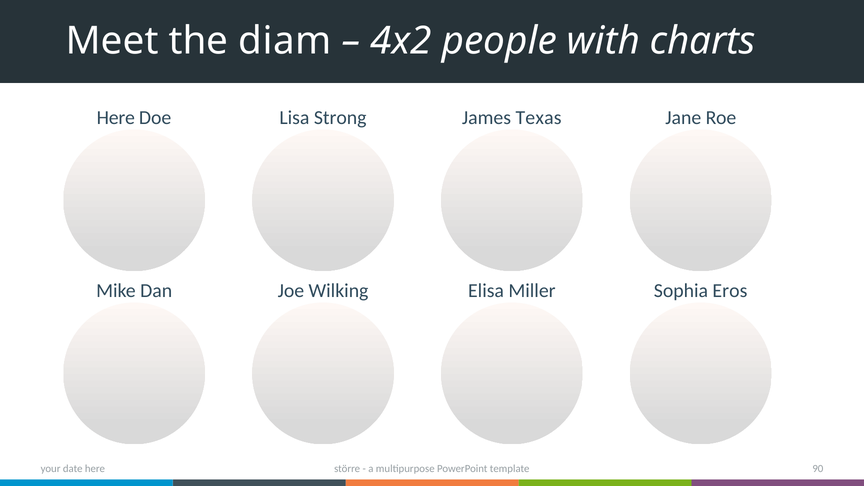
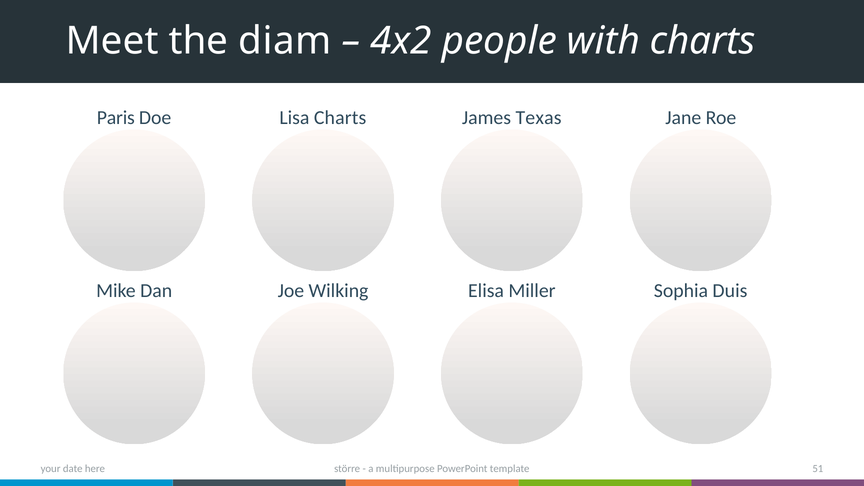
Here at (116, 118): Here -> Paris
Lisa Strong: Strong -> Charts
Eros: Eros -> Duis
90: 90 -> 51
